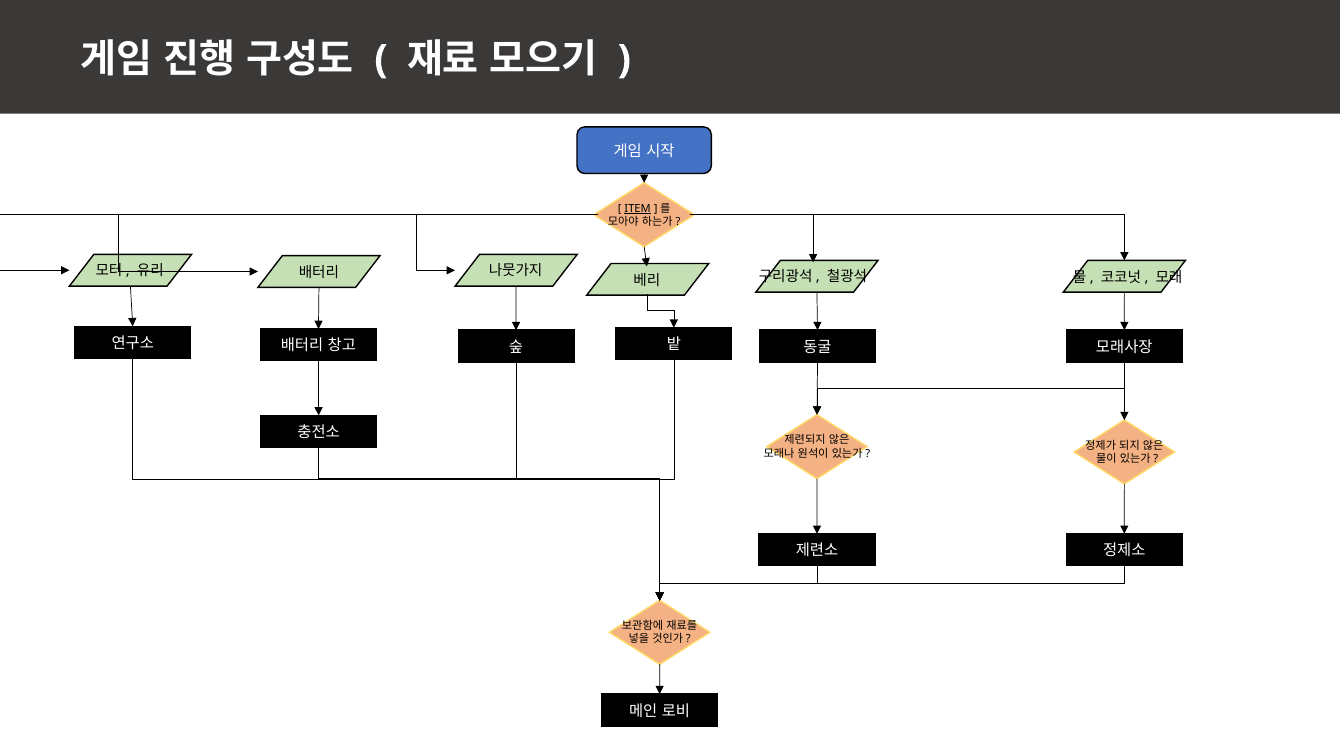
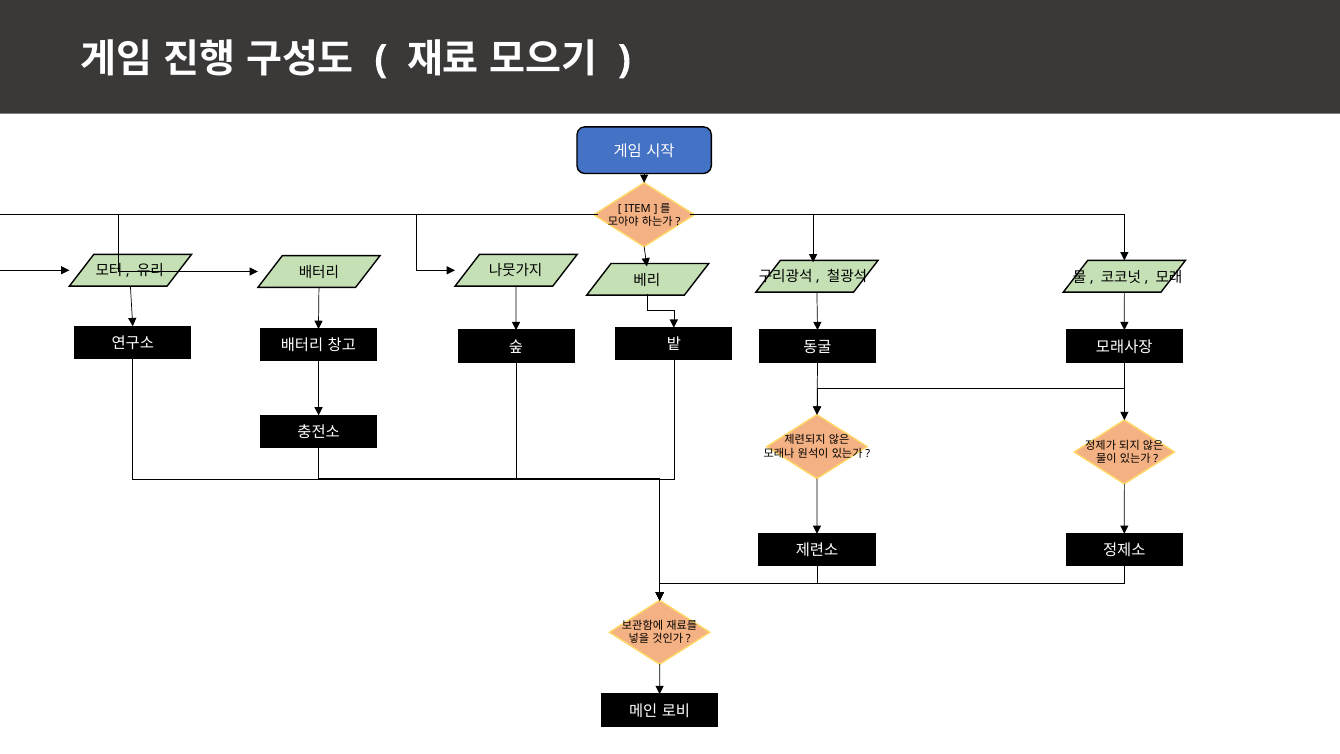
ITEM underline: present -> none
